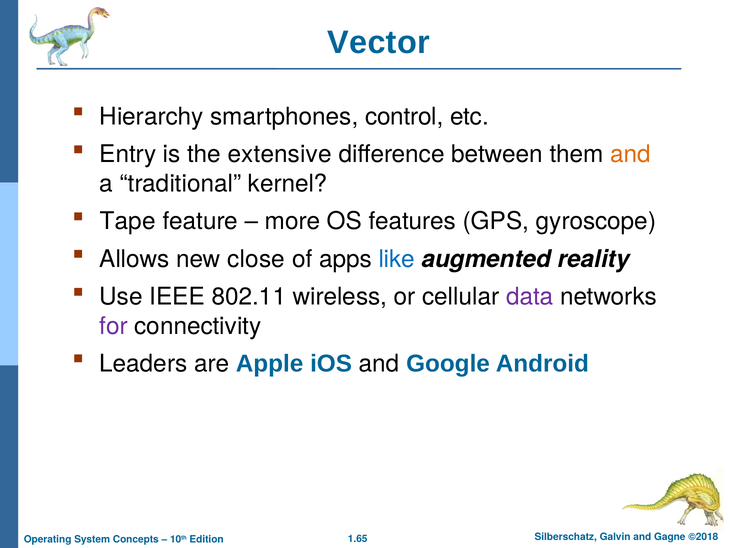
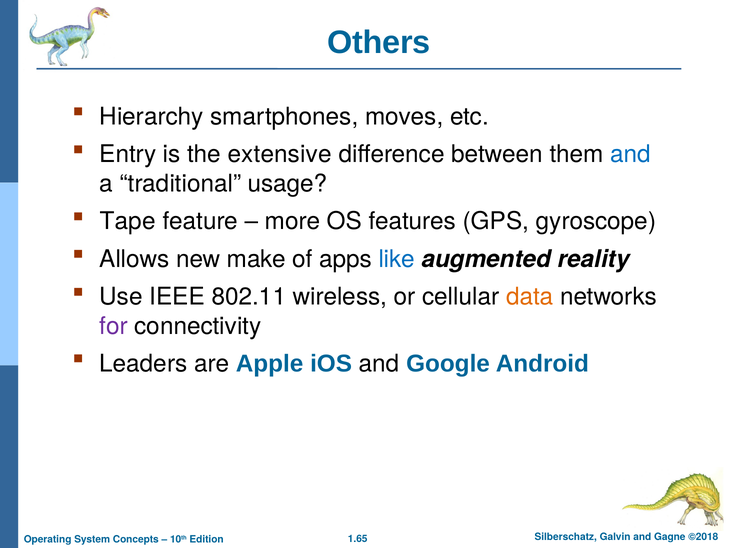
Vector: Vector -> Others
control: control -> moves
and at (631, 154) colour: orange -> blue
kernel: kernel -> usage
close: close -> make
data colour: purple -> orange
